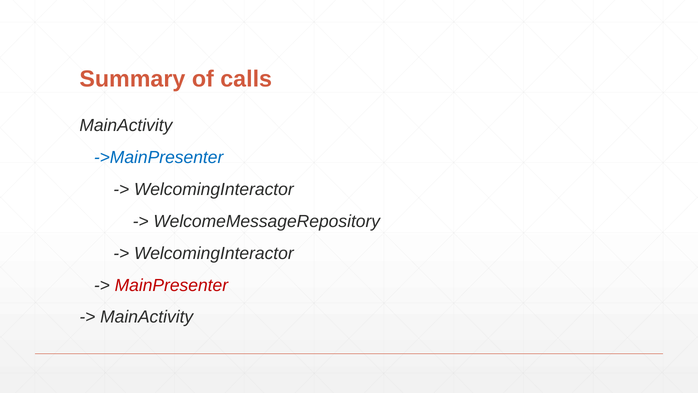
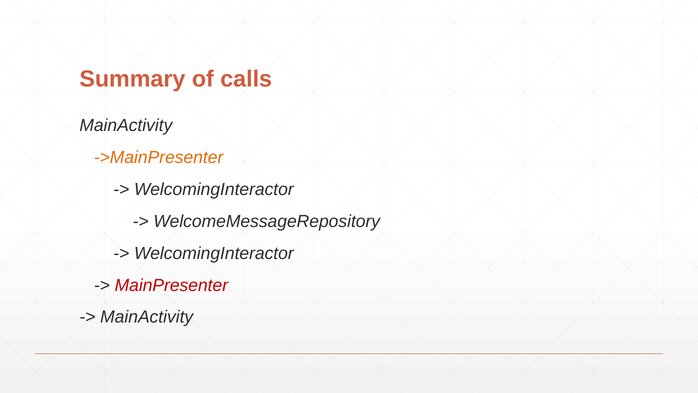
->MainPresenter colour: blue -> orange
